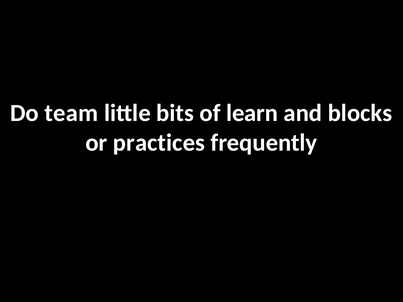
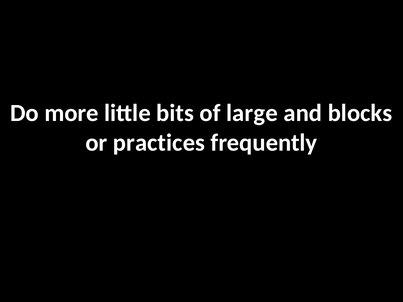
team: team -> more
learn: learn -> large
